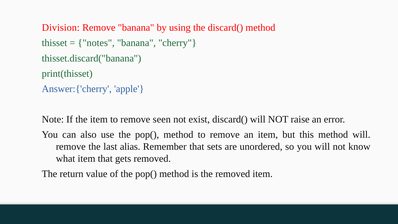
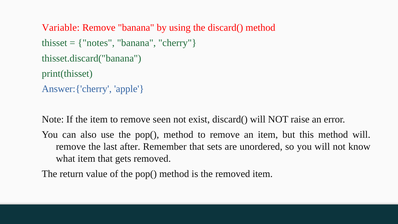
Division: Division -> Variable
alias: alias -> after
